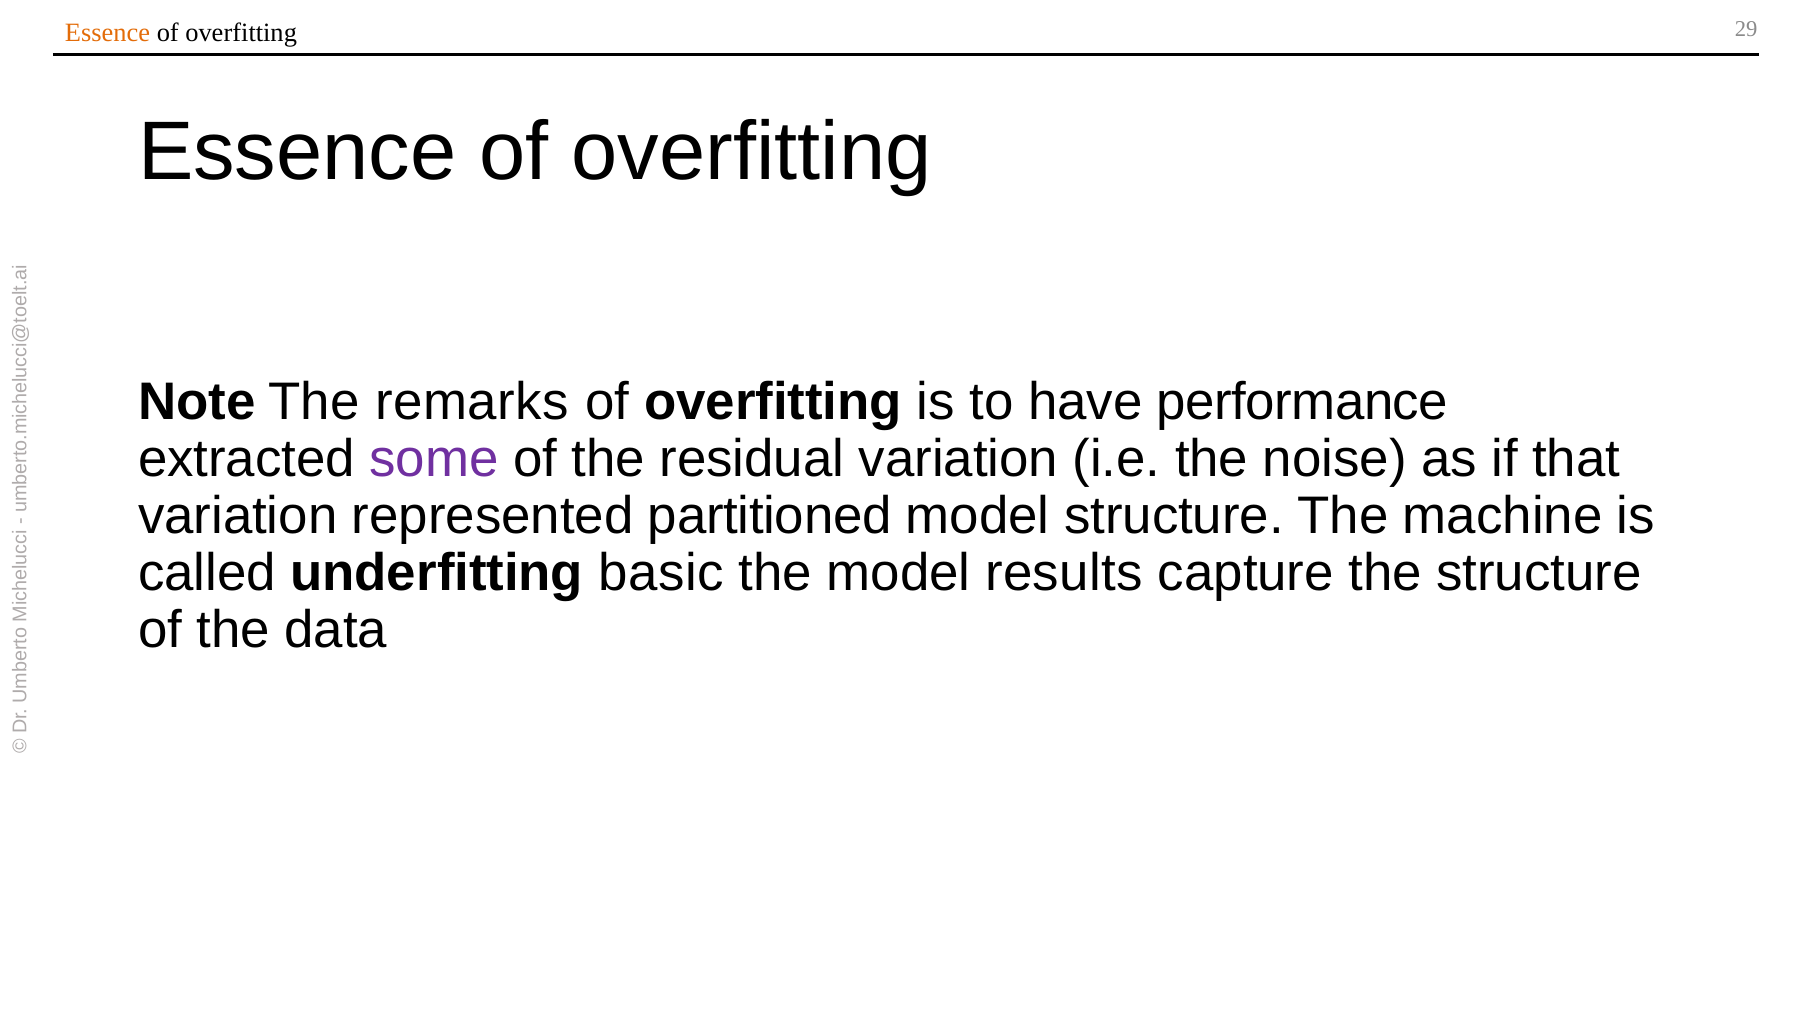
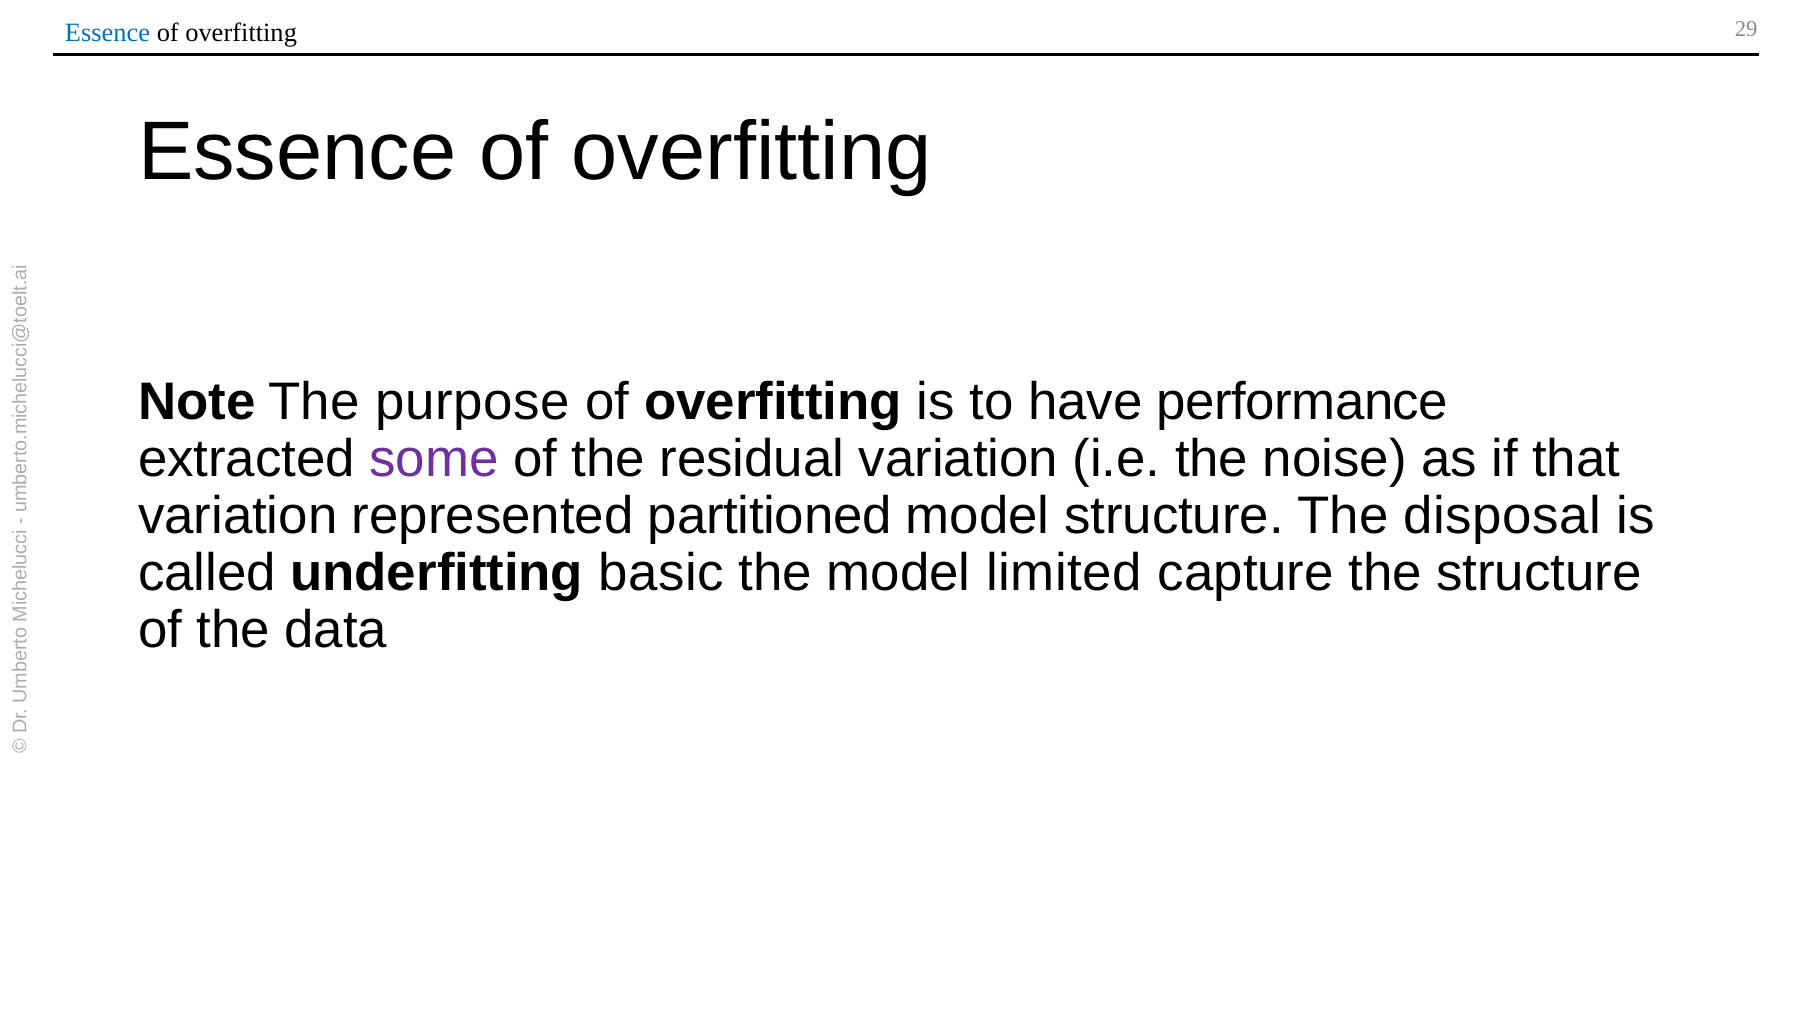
Essence at (107, 33) colour: orange -> blue
remarks: remarks -> purpose
machine: machine -> disposal
results: results -> limited
